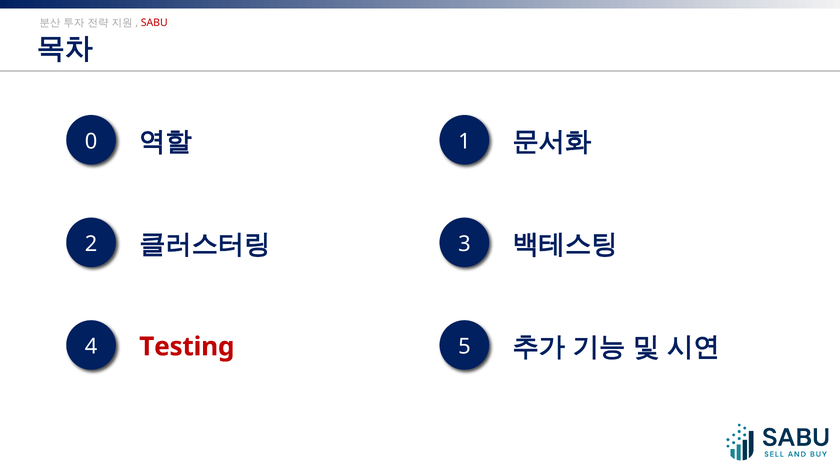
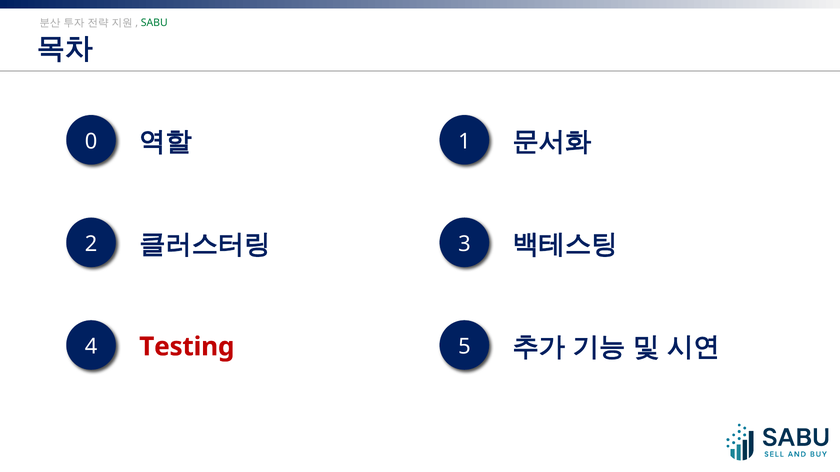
SABU colour: red -> green
